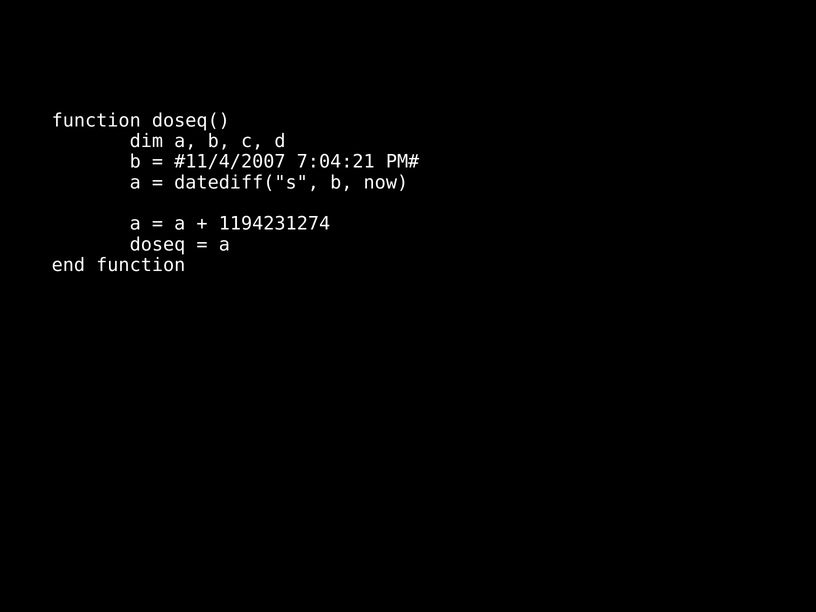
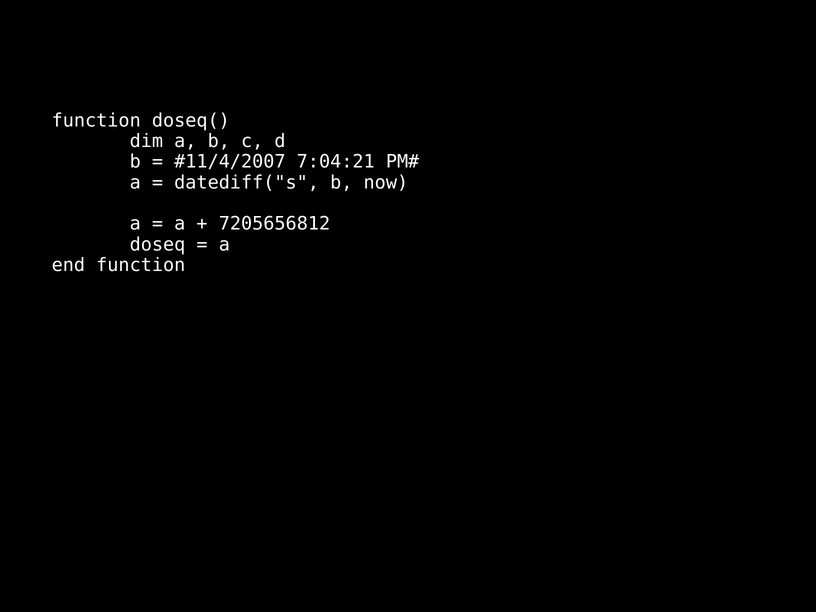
1194231274: 1194231274 -> 7205656812
